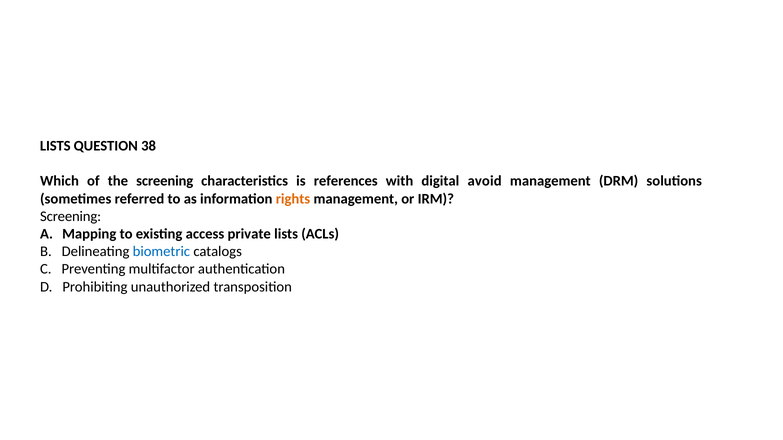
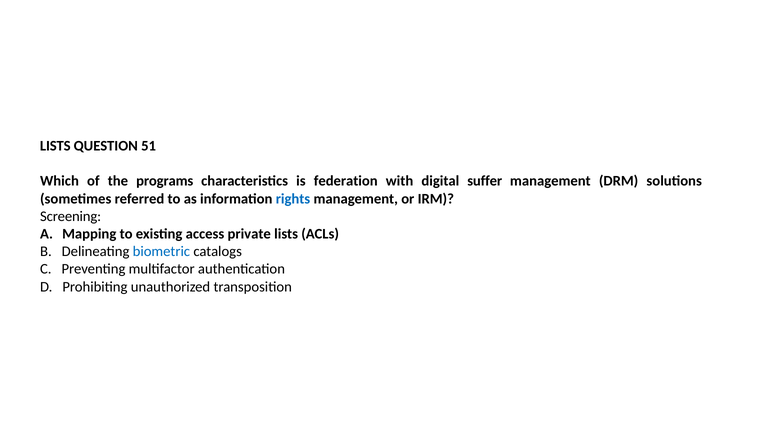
38: 38 -> 51
the screening: screening -> programs
references: references -> federation
avoid: avoid -> suffer
rights colour: orange -> blue
